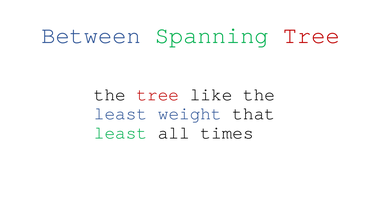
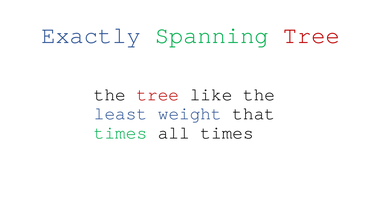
Between: Between -> Exactly
least at (121, 133): least -> times
